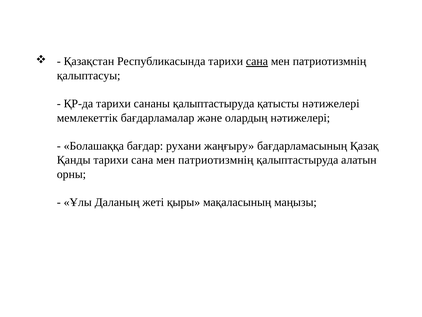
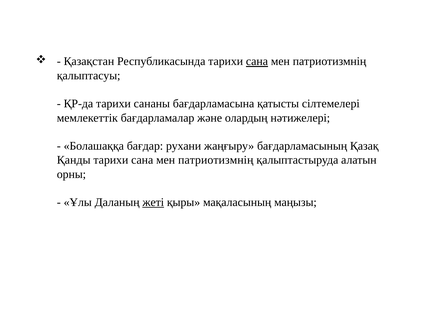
сананы қалыптастыруда: қалыптастыруда -> бағдарламасына
қатысты нәтижелері: нәтижелері -> сілтемелері
жеті underline: none -> present
